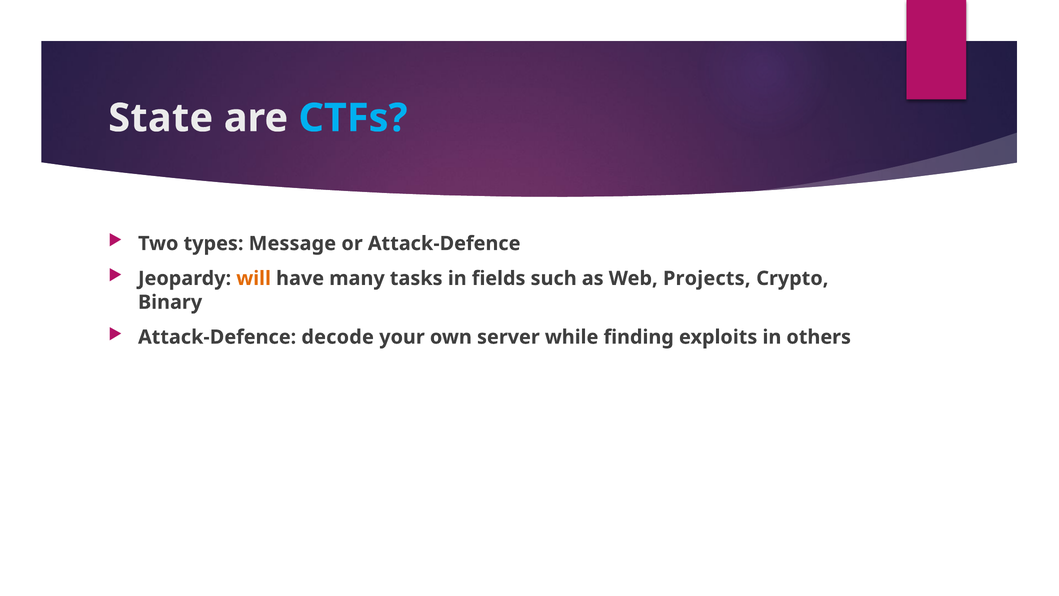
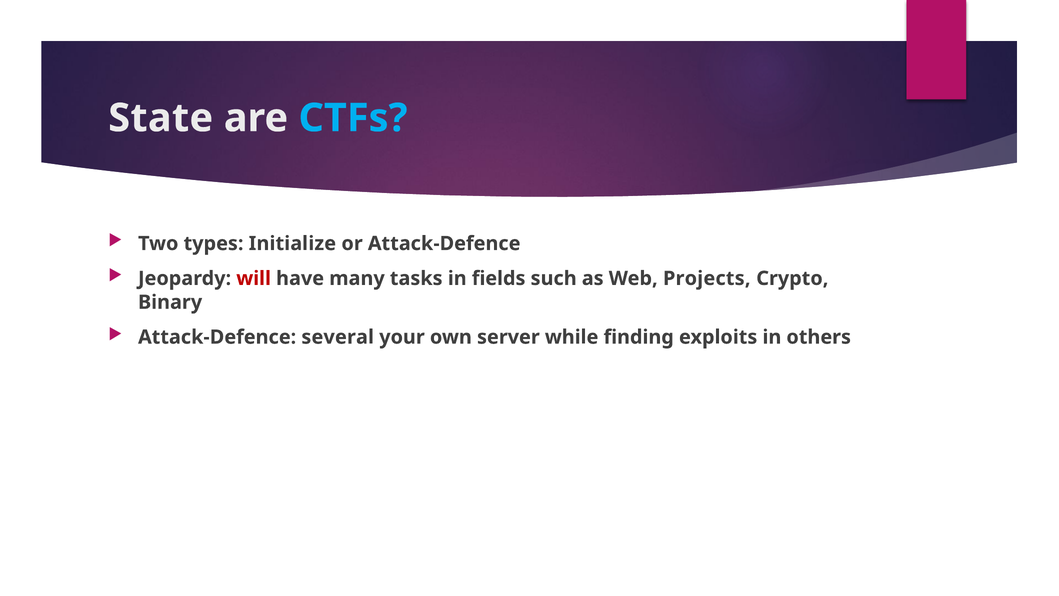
Message: Message -> Initialize
will colour: orange -> red
decode: decode -> several
